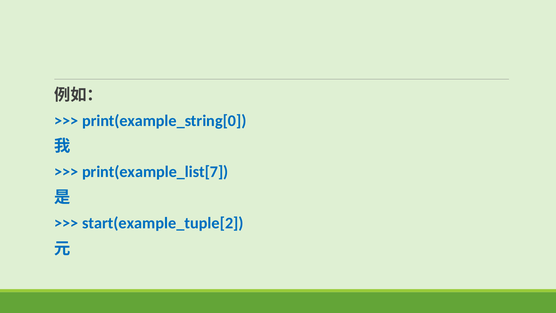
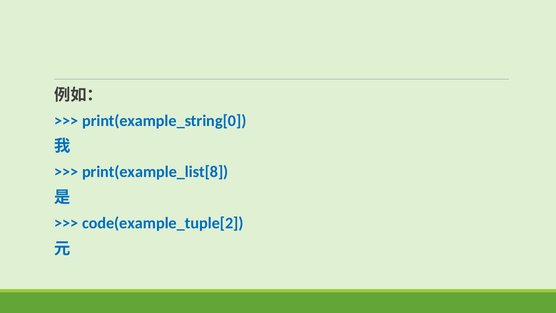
print(example_list[7: print(example_list[7 -> print(example_list[8
start(example_tuple[2: start(example_tuple[2 -> code(example_tuple[2
